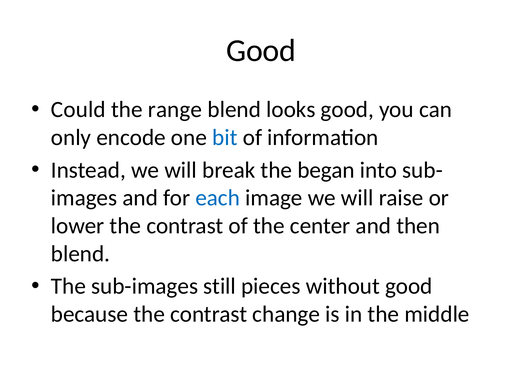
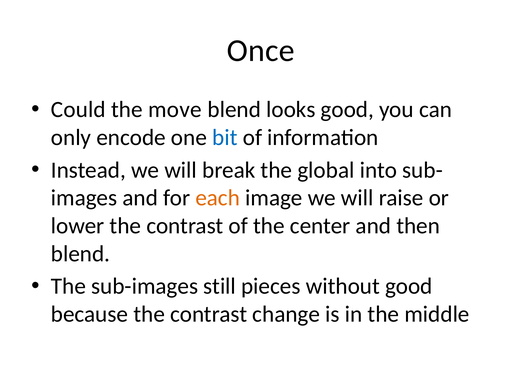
Good at (261, 51): Good -> Once
range: range -> move
began: began -> global
each colour: blue -> orange
